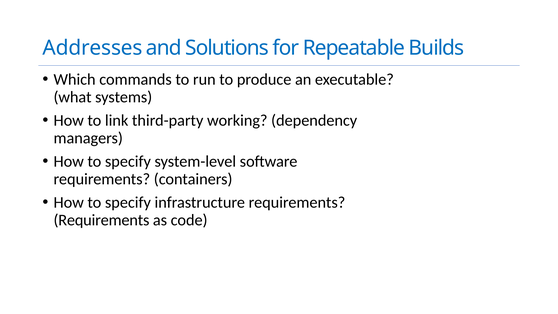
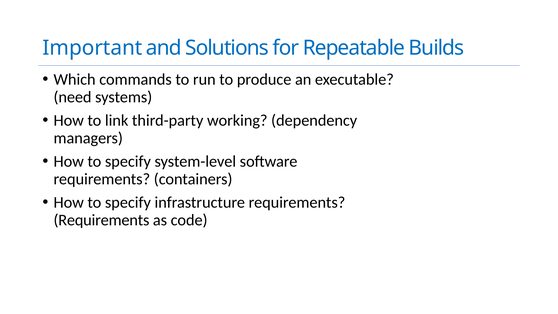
Addresses: Addresses -> Important
what: what -> need
